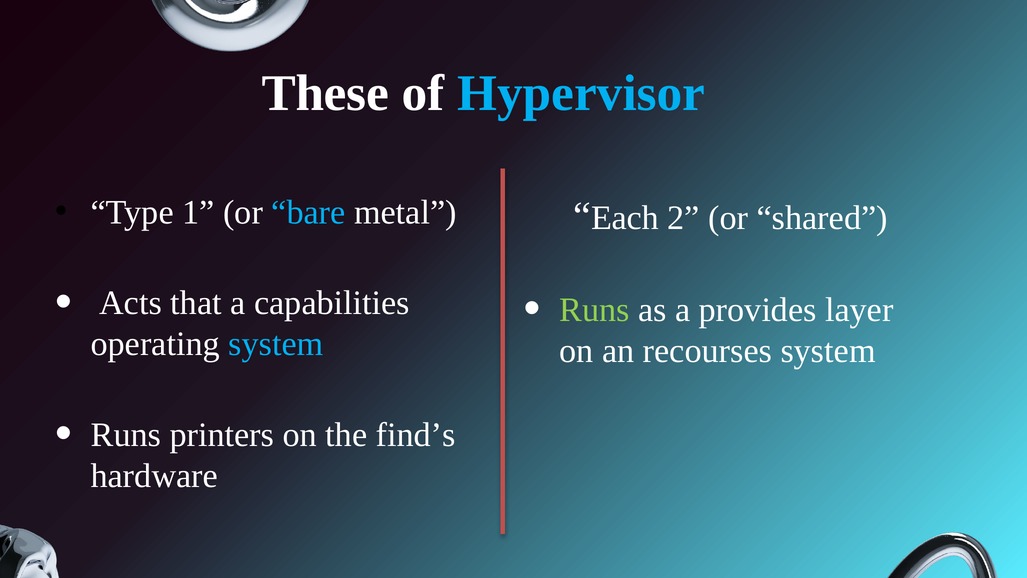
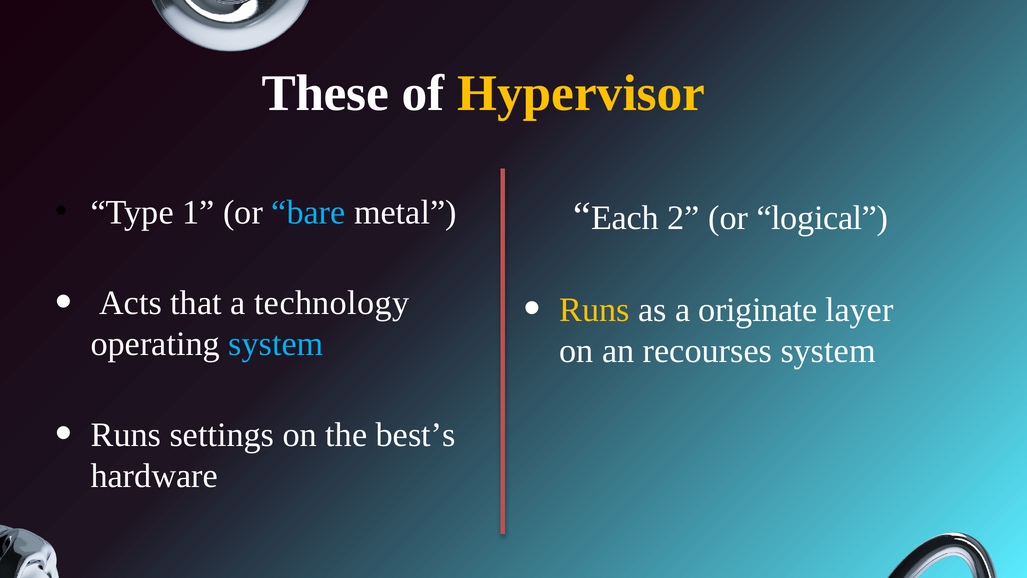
Hypervisor colour: light blue -> yellow
shared: shared -> logical
capabilities: capabilities -> technology
Runs at (594, 310) colour: light green -> yellow
provides: provides -> originate
printers: printers -> settings
find’s: find’s -> best’s
